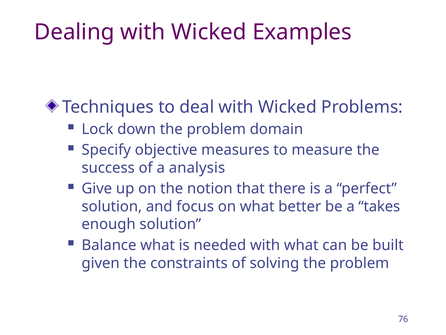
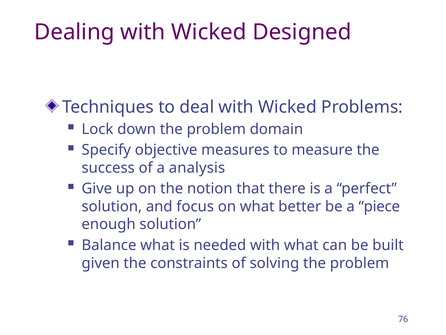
Examples: Examples -> Designed
takes: takes -> piece
